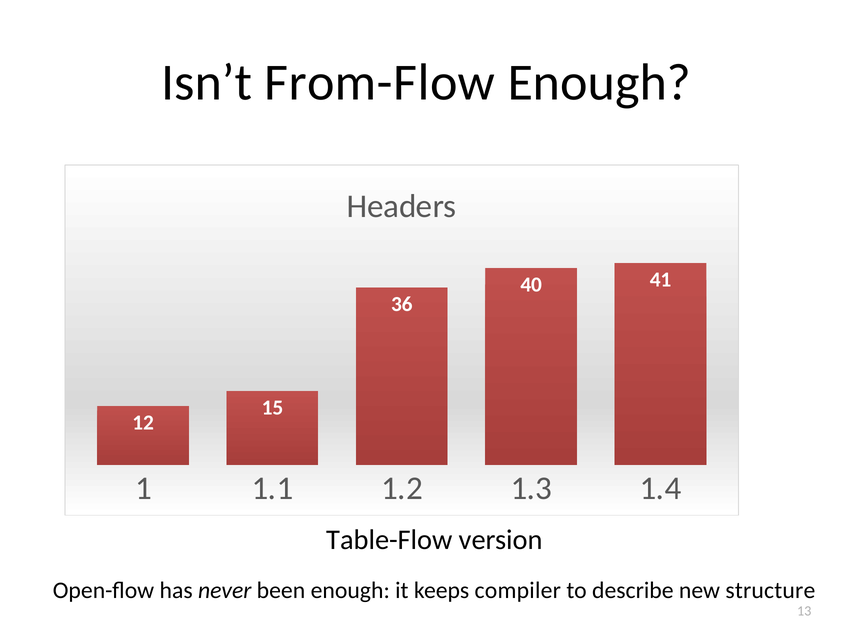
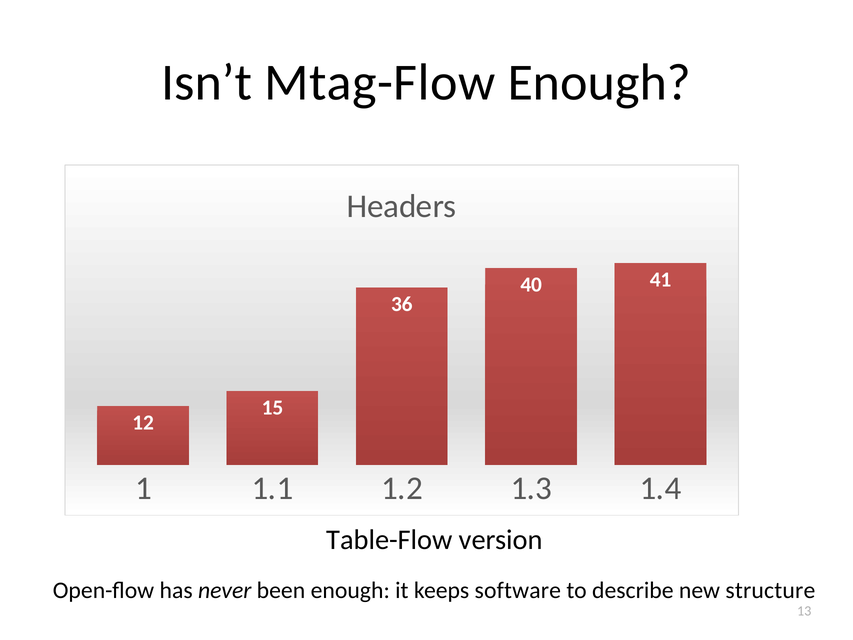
From-Flow: From-Flow -> Mtag-Flow
compiler: compiler -> software
